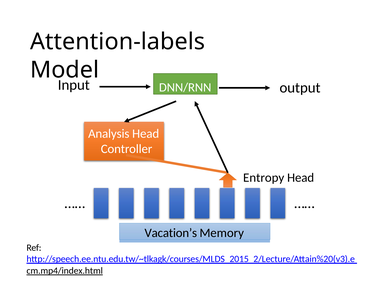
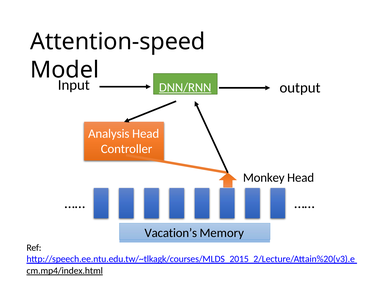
Attention-labels: Attention-labels -> Attention-speed
DNN/RNN underline: none -> present
Entropy: Entropy -> Monkey
